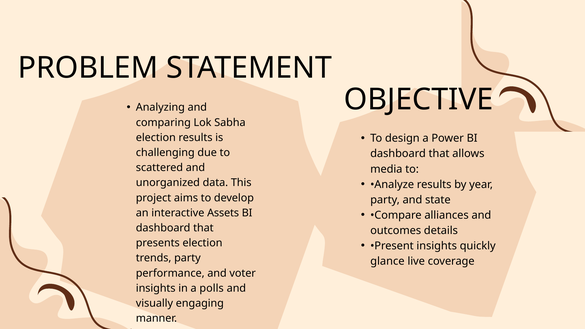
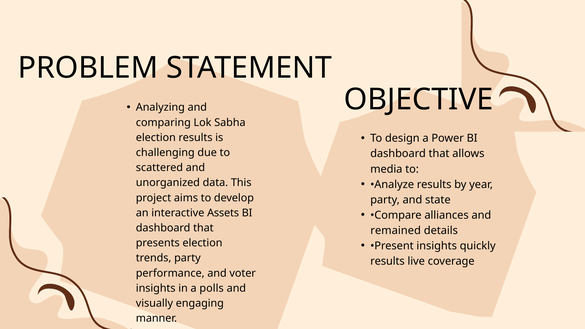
outcomes: outcomes -> remained
glance at (387, 261): glance -> results
